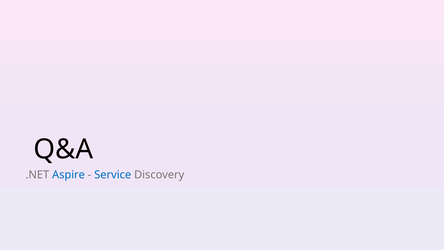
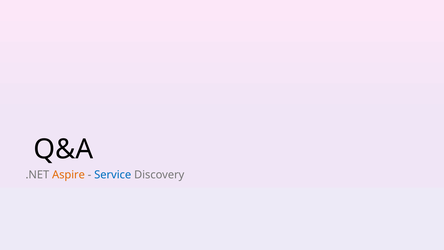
Aspire colour: blue -> orange
